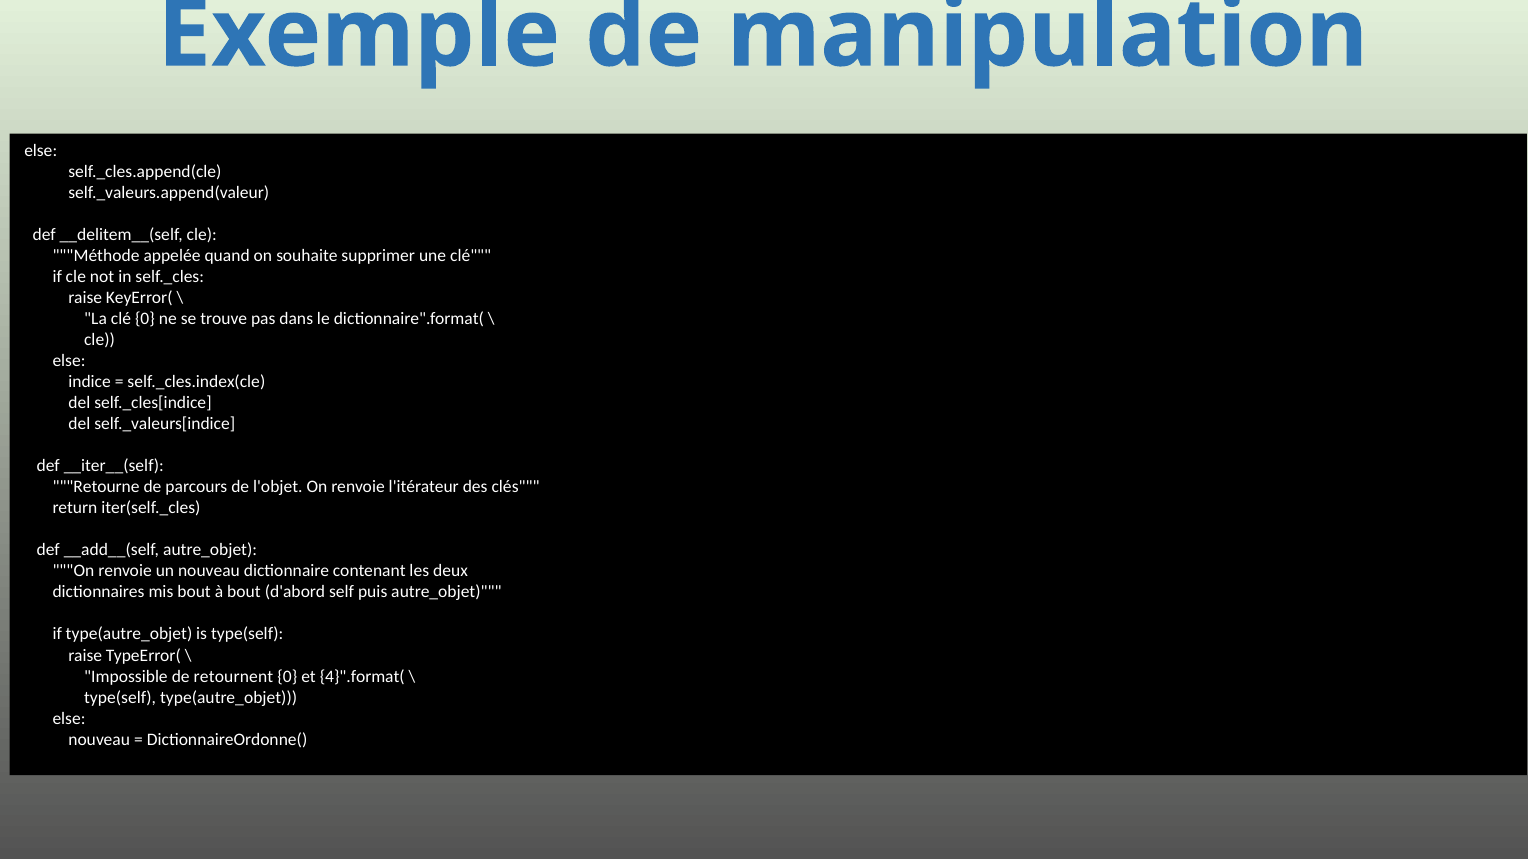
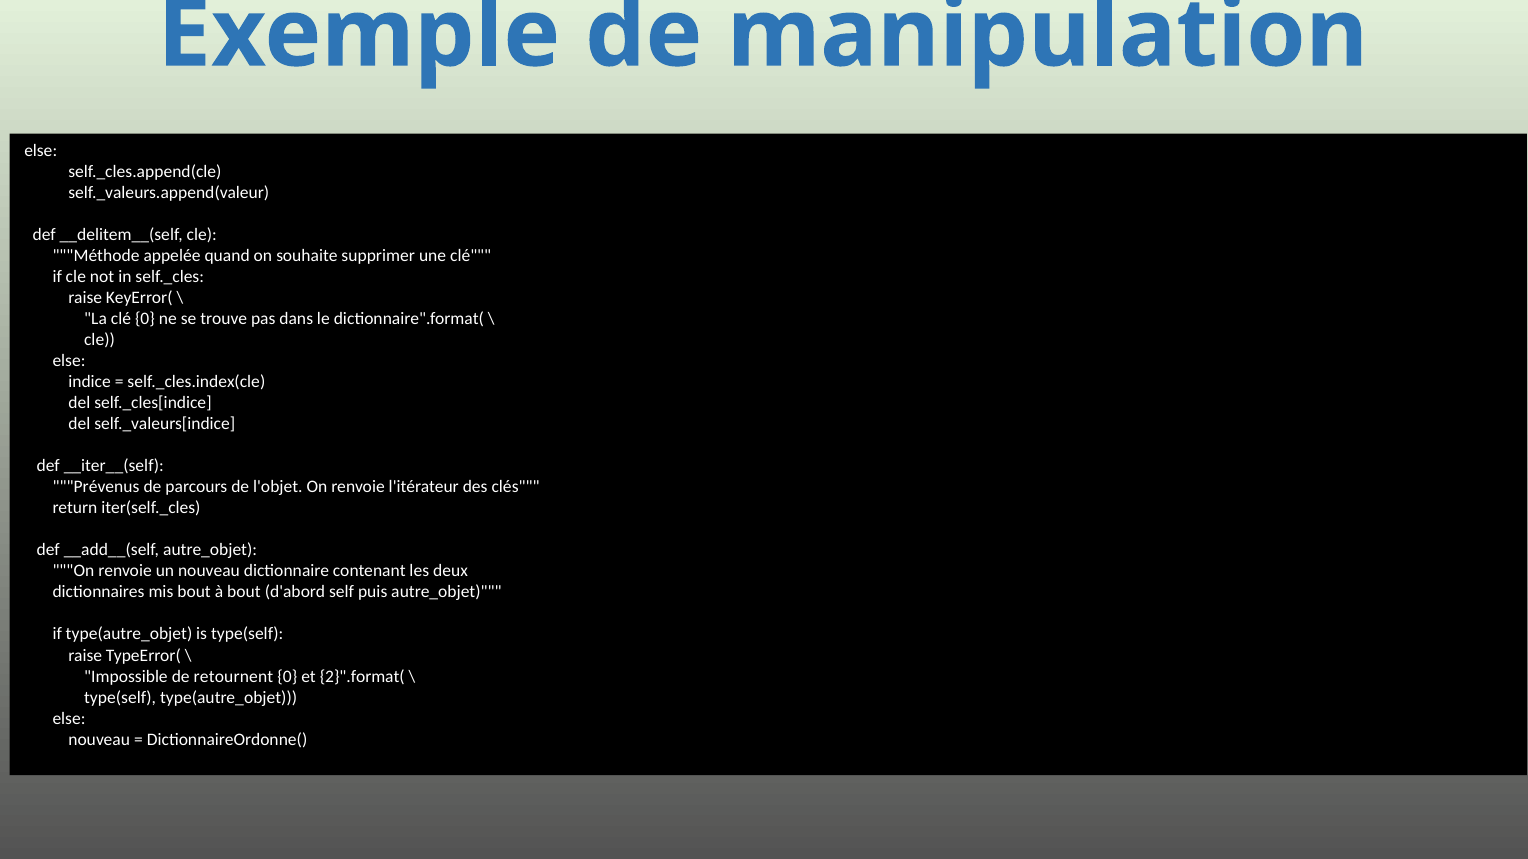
Retourne: Retourne -> Prévenus
4}".format(: 4}".format( -> 2}".format(
